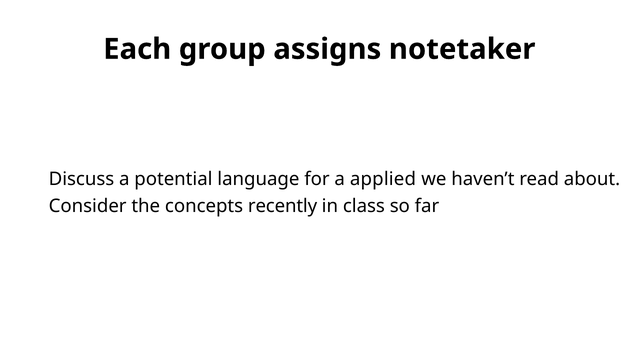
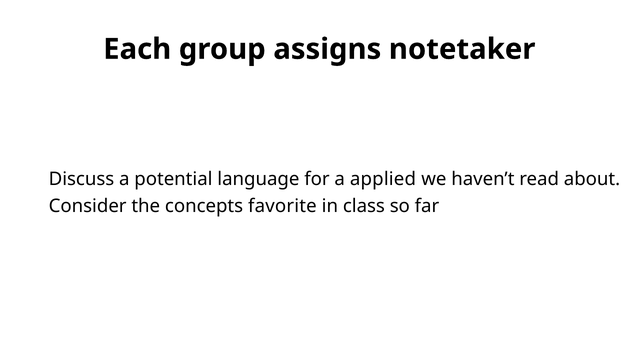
recently: recently -> favorite
